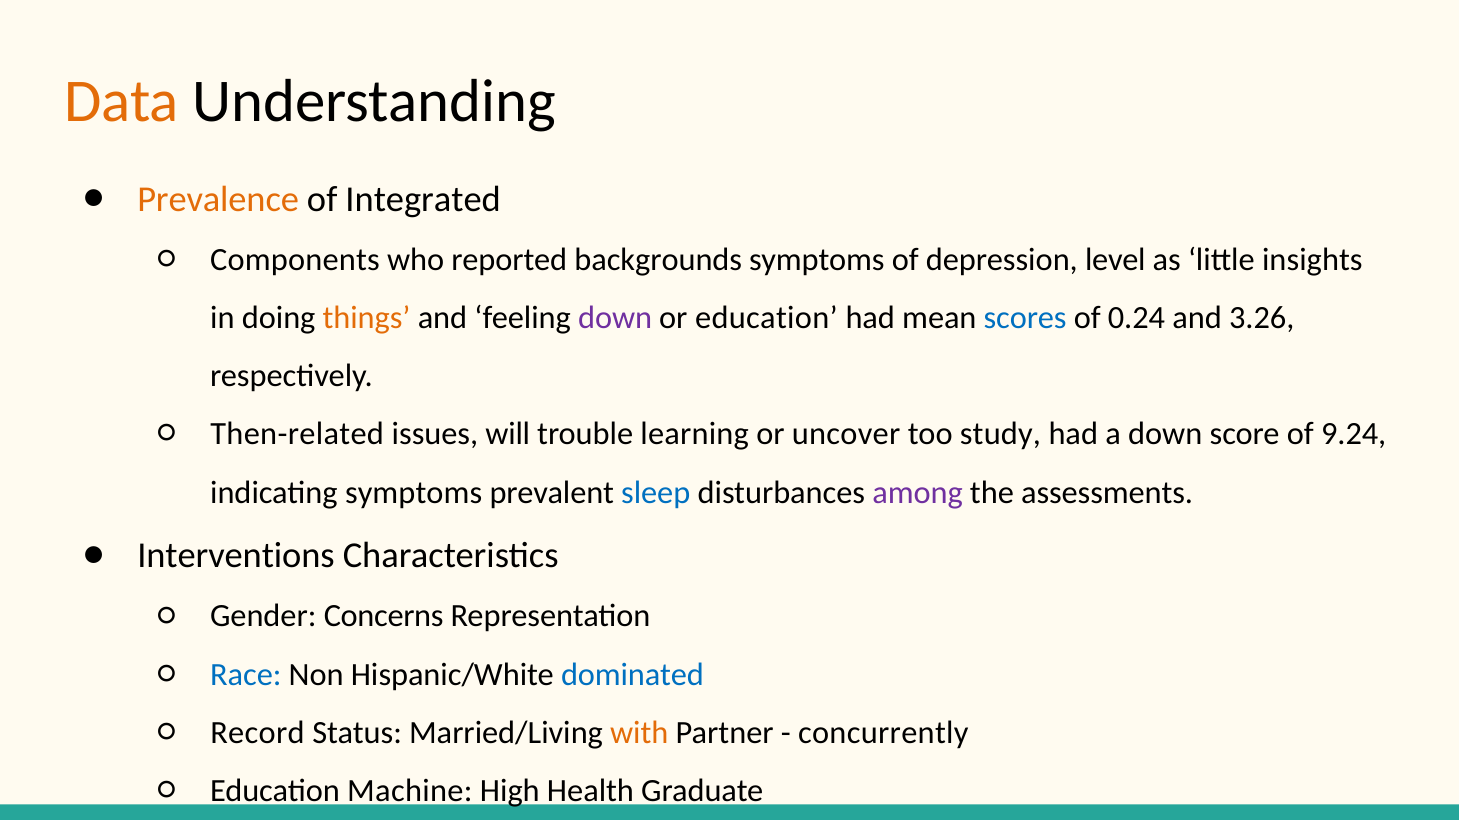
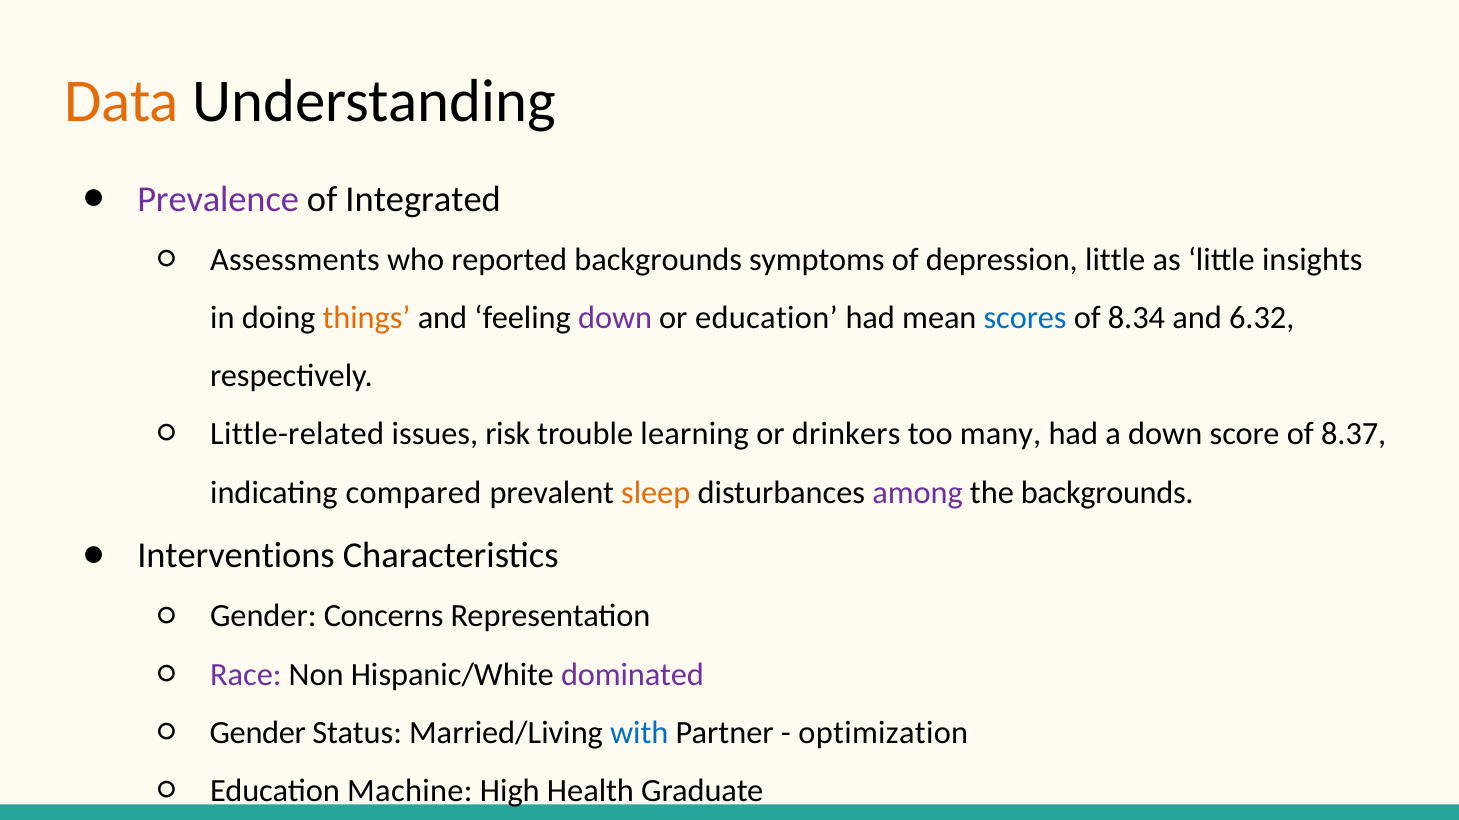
Prevalence colour: orange -> purple
Components: Components -> Assessments
depression level: level -> little
0.24: 0.24 -> 8.34
3.26: 3.26 -> 6.32
Then-related: Then-related -> Little-related
will: will -> risk
uncover: uncover -> drinkers
study: study -> many
9.24: 9.24 -> 8.37
indicating symptoms: symptoms -> compared
sleep colour: blue -> orange
the assessments: assessments -> backgrounds
Race colour: blue -> purple
dominated colour: blue -> purple
Record at (257, 733): Record -> Gender
with colour: orange -> blue
concurrently: concurrently -> optimization
